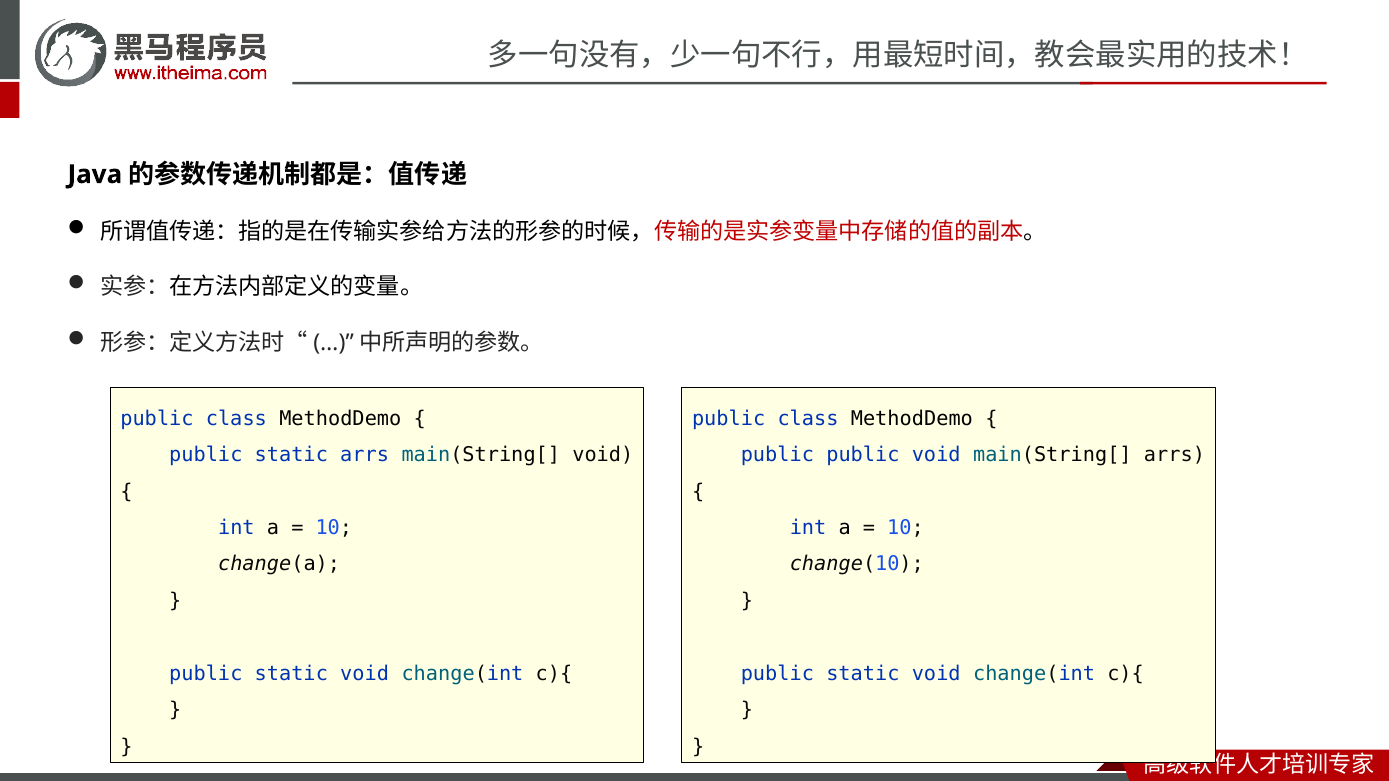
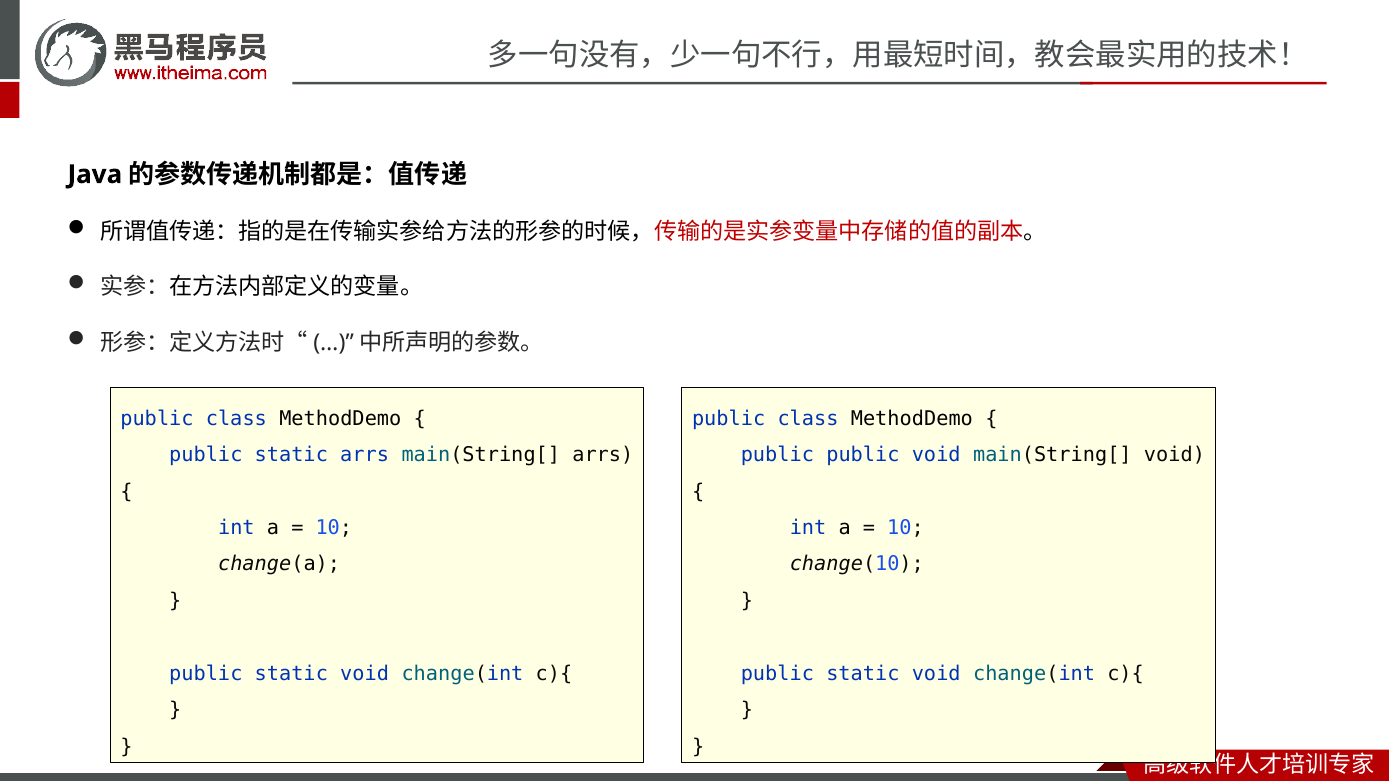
main(String[ void: void -> arrs
main(String[ arrs: arrs -> void
